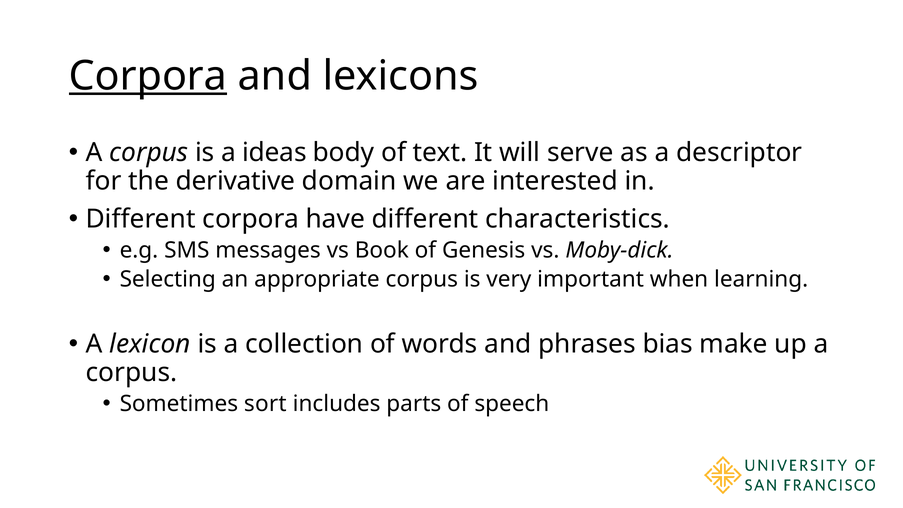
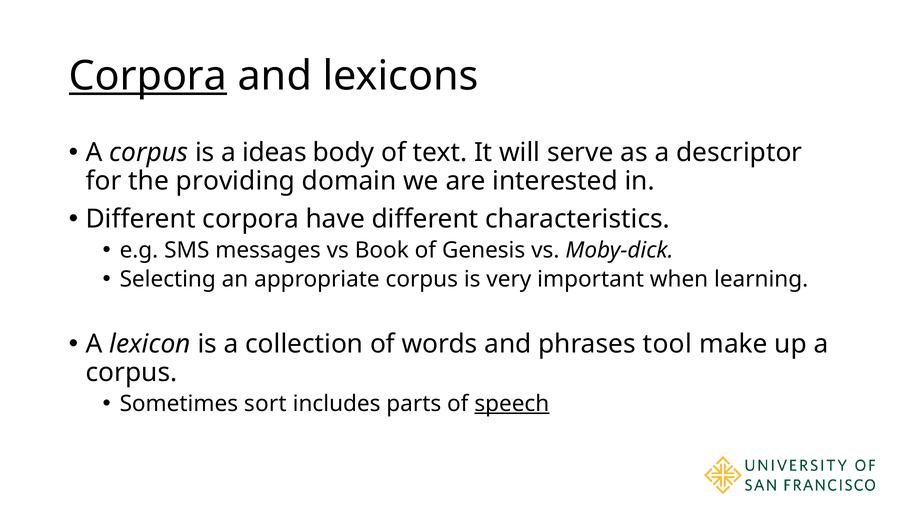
derivative: derivative -> providing
bias: bias -> tool
speech underline: none -> present
